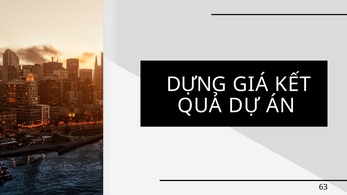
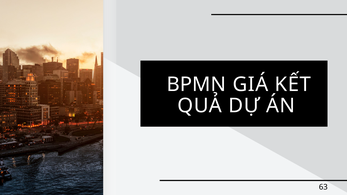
DỰNG: DỰNG -> BPMN
